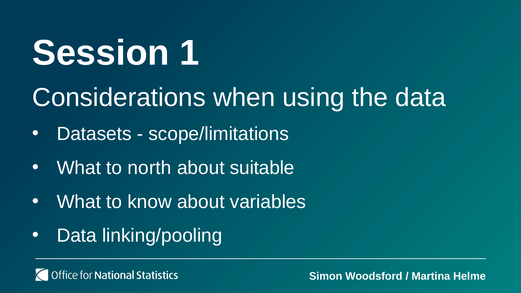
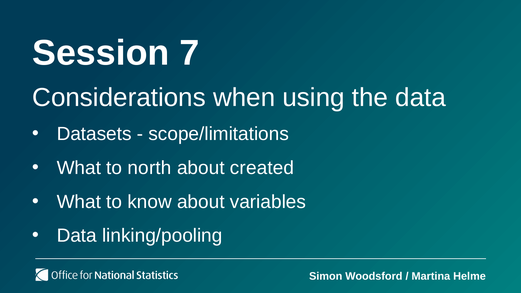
1: 1 -> 7
suitable: suitable -> created
